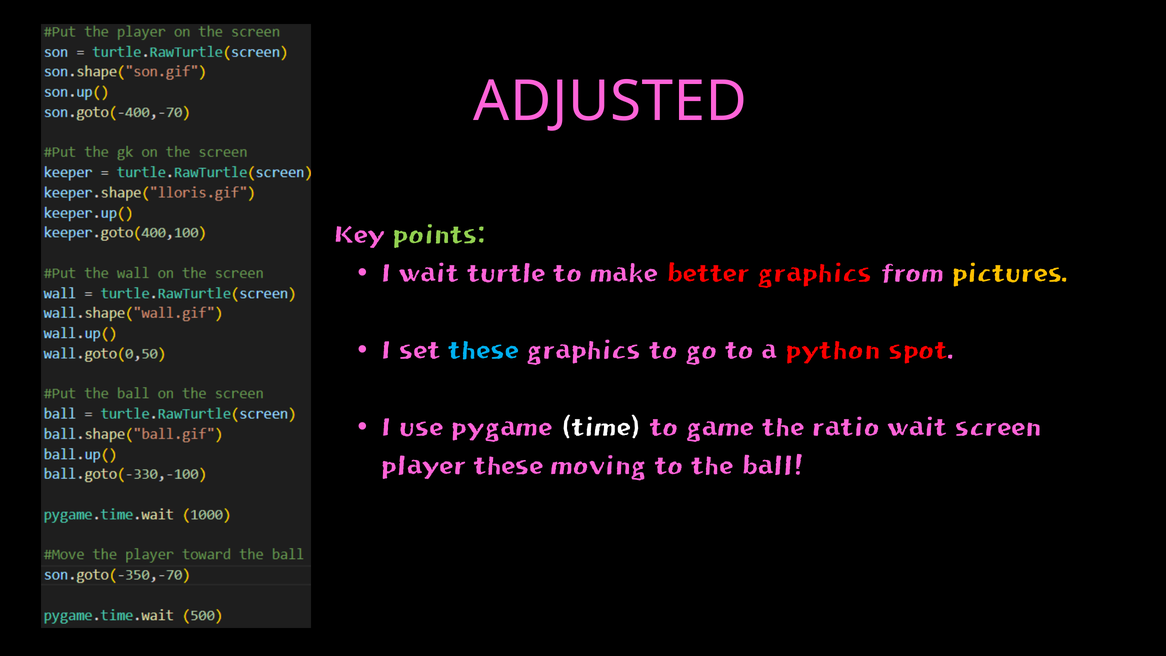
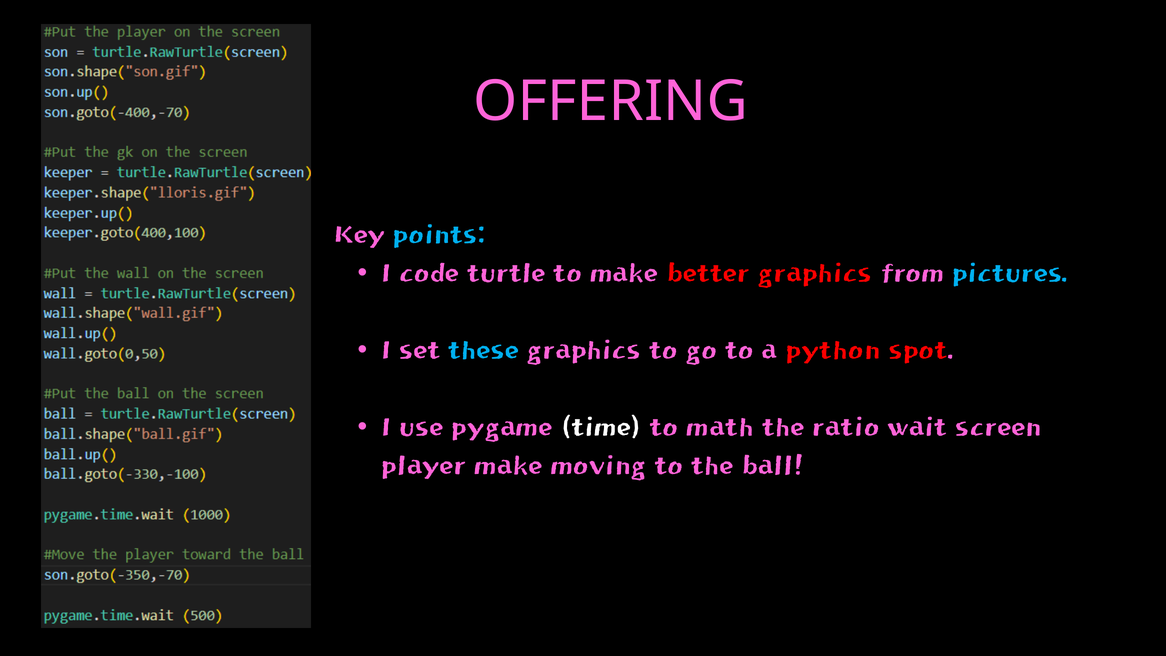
ADJUSTED: ADJUSTED -> OFFERING
points colour: light green -> light blue
I wait: wait -> code
pictures colour: yellow -> light blue
game: game -> math
player these: these -> make
